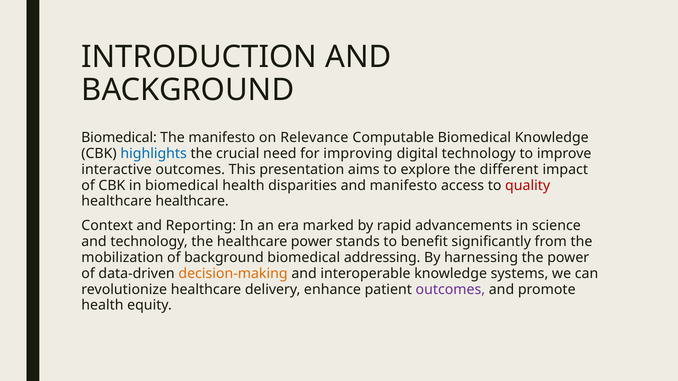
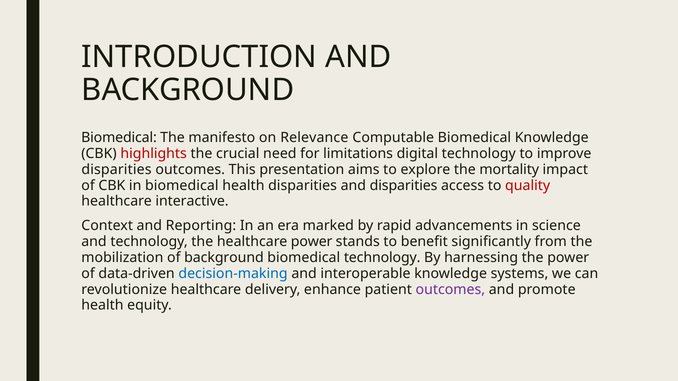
highlights colour: blue -> red
improving: improving -> limitations
interactive at (117, 170): interactive -> disparities
different: different -> mortality
and manifesto: manifesto -> disparities
healthcare healthcare: healthcare -> interactive
biomedical addressing: addressing -> technology
decision-making colour: orange -> blue
